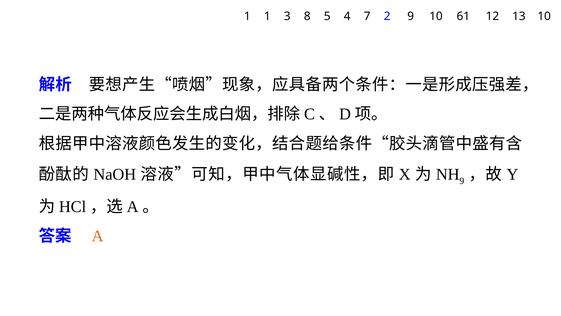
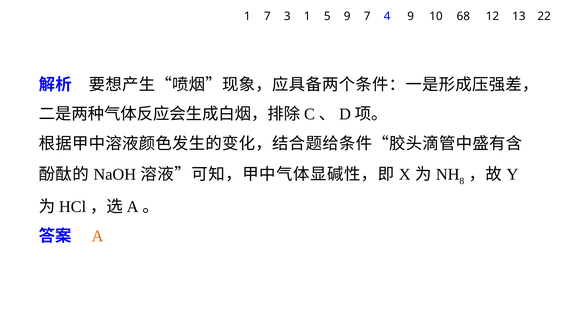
1 1: 1 -> 7
3 8: 8 -> 1
5 4: 4 -> 9
2: 2 -> 4
61: 61 -> 68
13 10: 10 -> 22
9 at (462, 181): 9 -> 8
